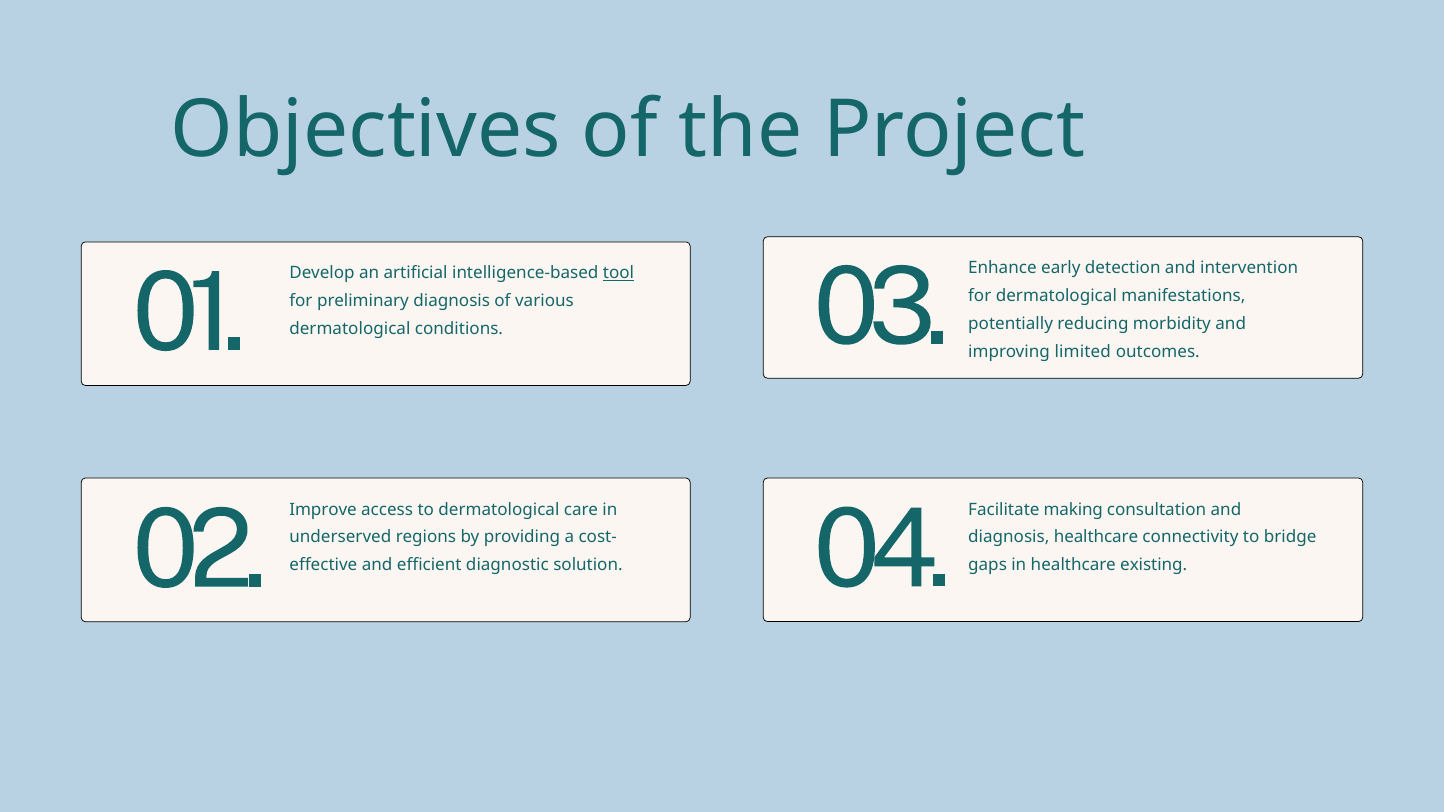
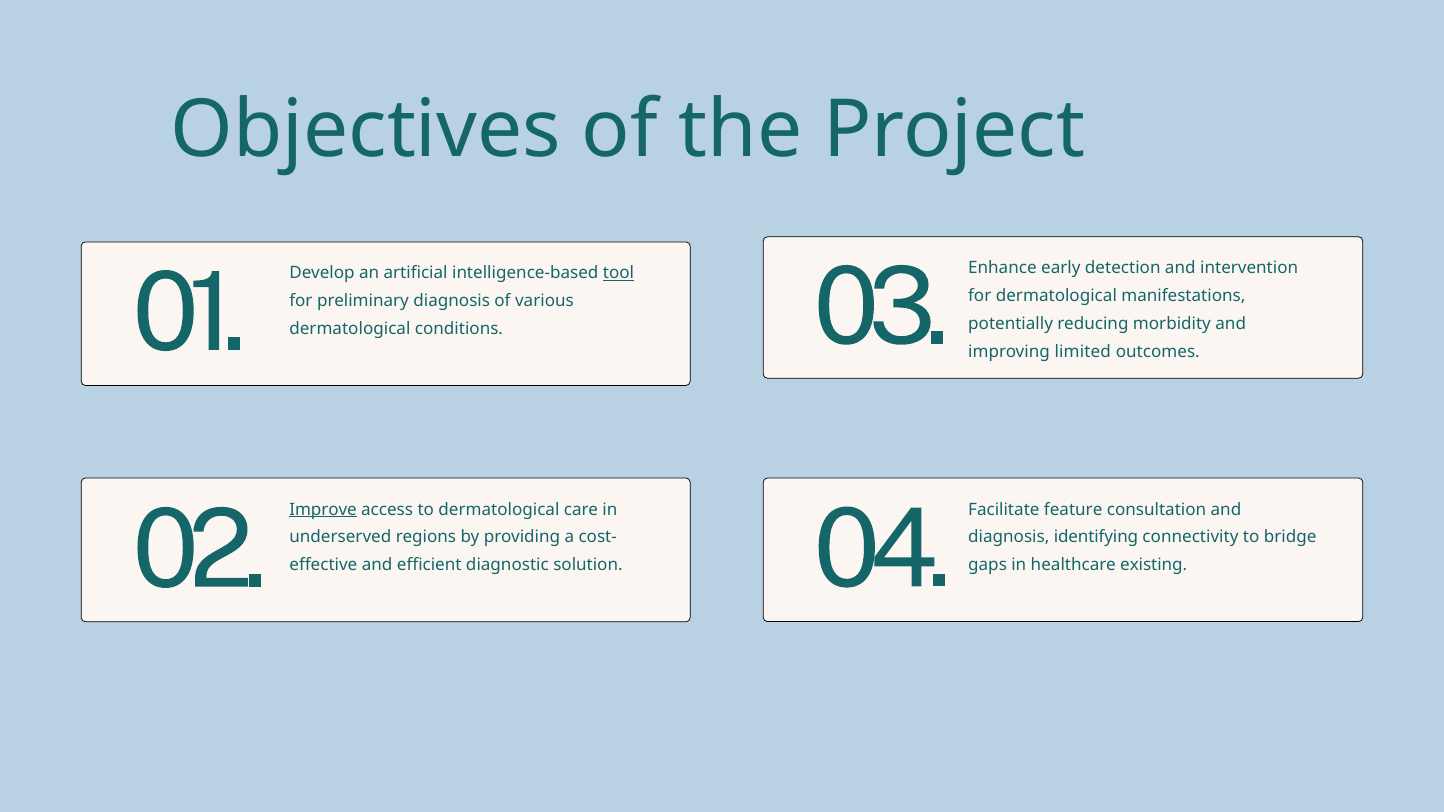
making: making -> feature
Improve underline: none -> present
healthcare at (1096, 537): healthcare -> identifying
